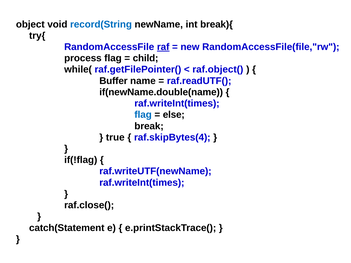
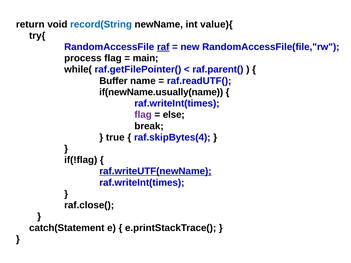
object: object -> return
break){: break){ -> value){
child: child -> main
raf.object(: raf.object( -> raf.parent(
if(newName.double(name: if(newName.double(name -> if(newName.usually(name
flag at (143, 115) colour: blue -> purple
raf.writeUTF(newName underline: none -> present
